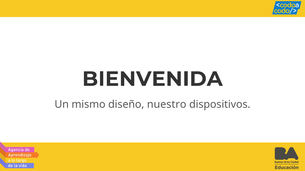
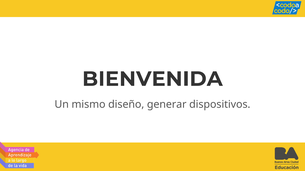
nuestro: nuestro -> generar
